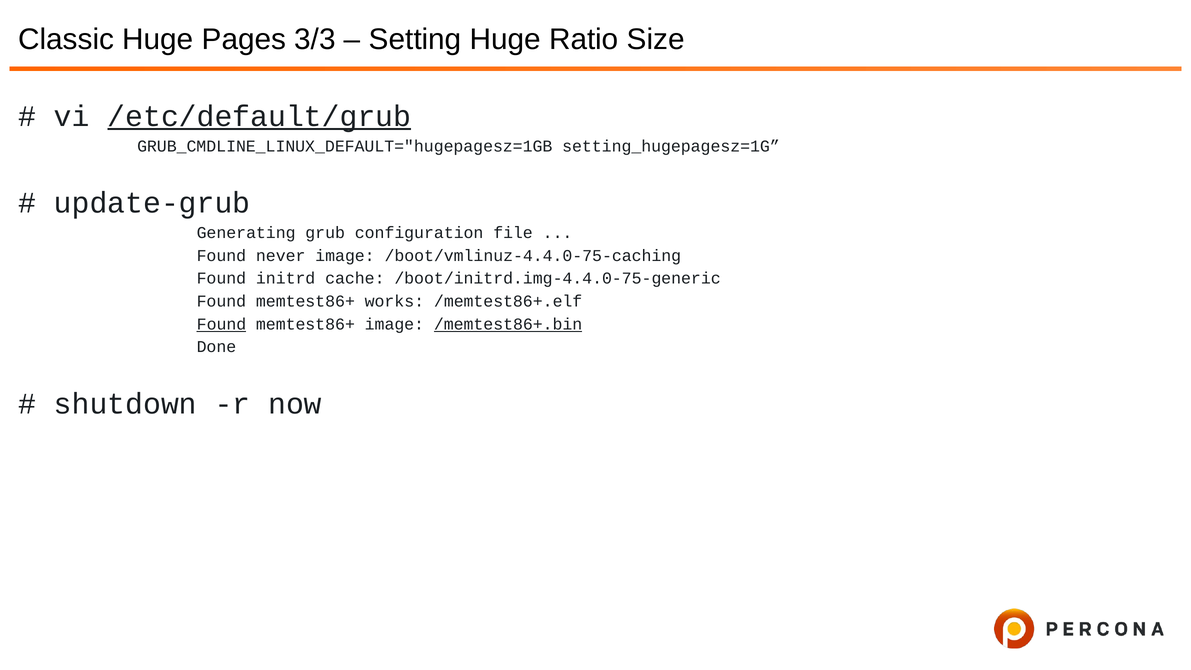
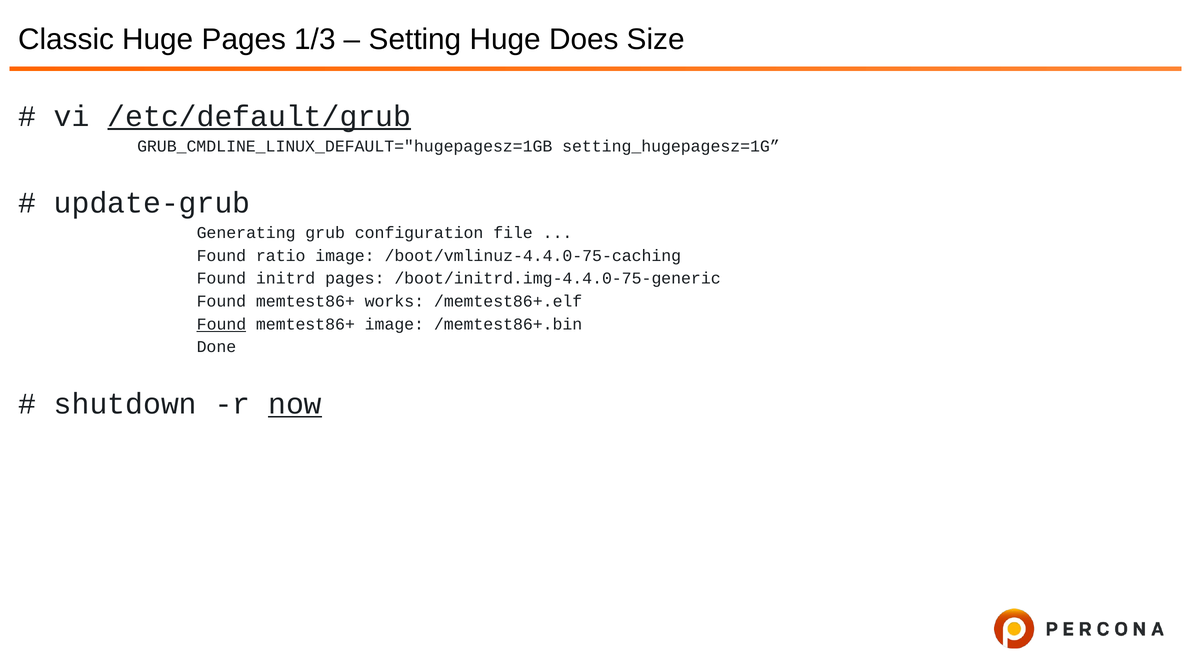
3/3: 3/3 -> 1/3
Ratio: Ratio -> Does
never: never -> ratio
initrd cache: cache -> pages
/memtest86+.bin underline: present -> none
now underline: none -> present
